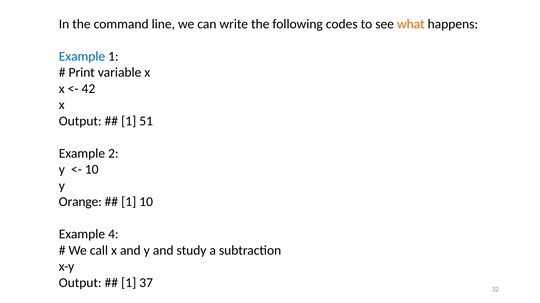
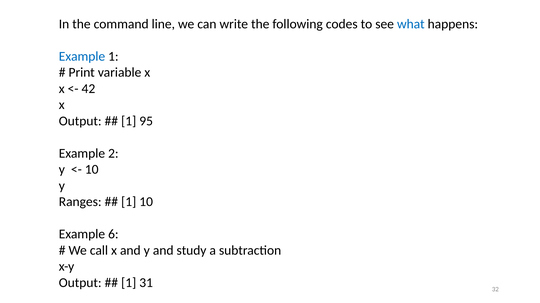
what colour: orange -> blue
51: 51 -> 95
Orange: Orange -> Ranges
4: 4 -> 6
37: 37 -> 31
